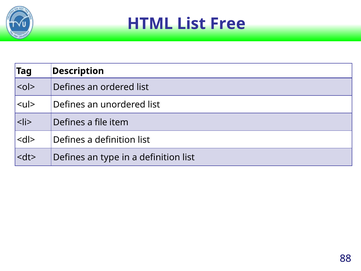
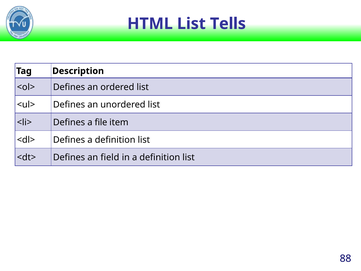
Free: Free -> Tells
type: type -> field
